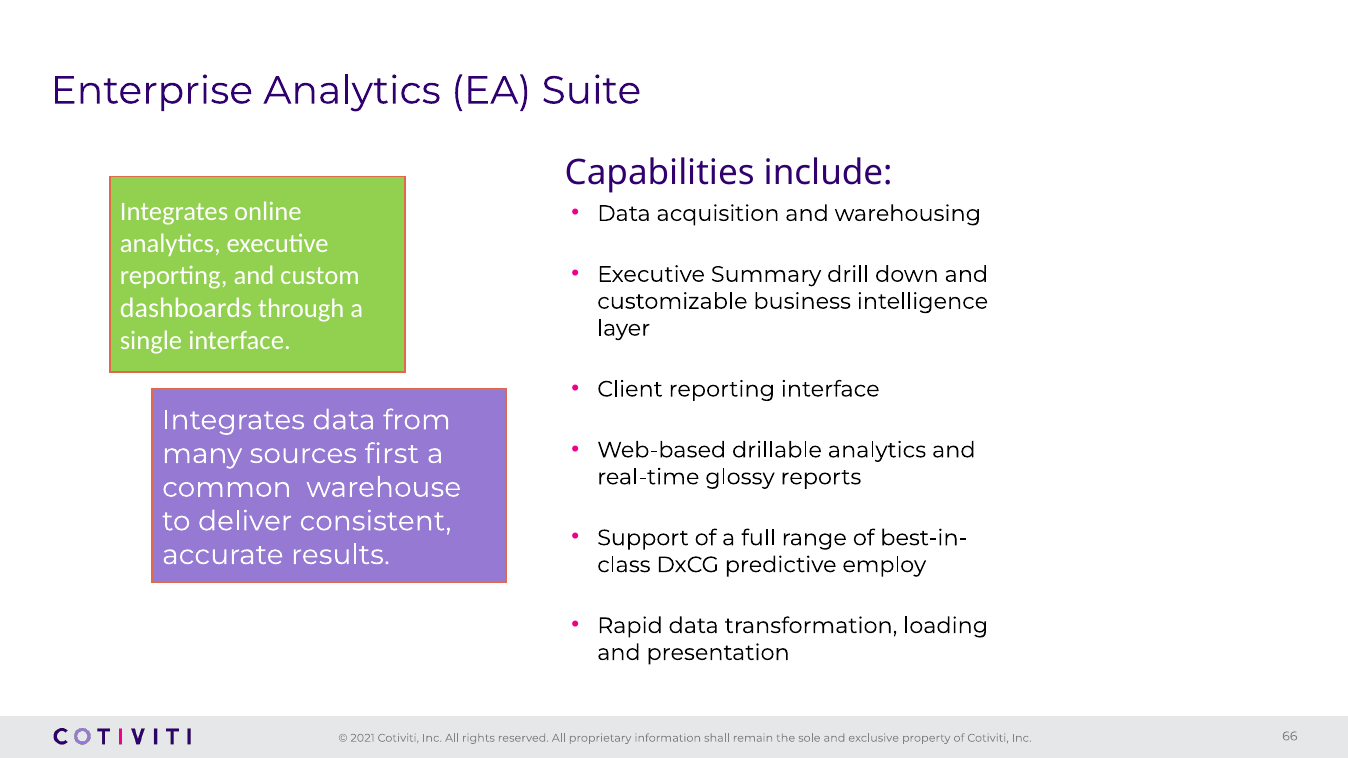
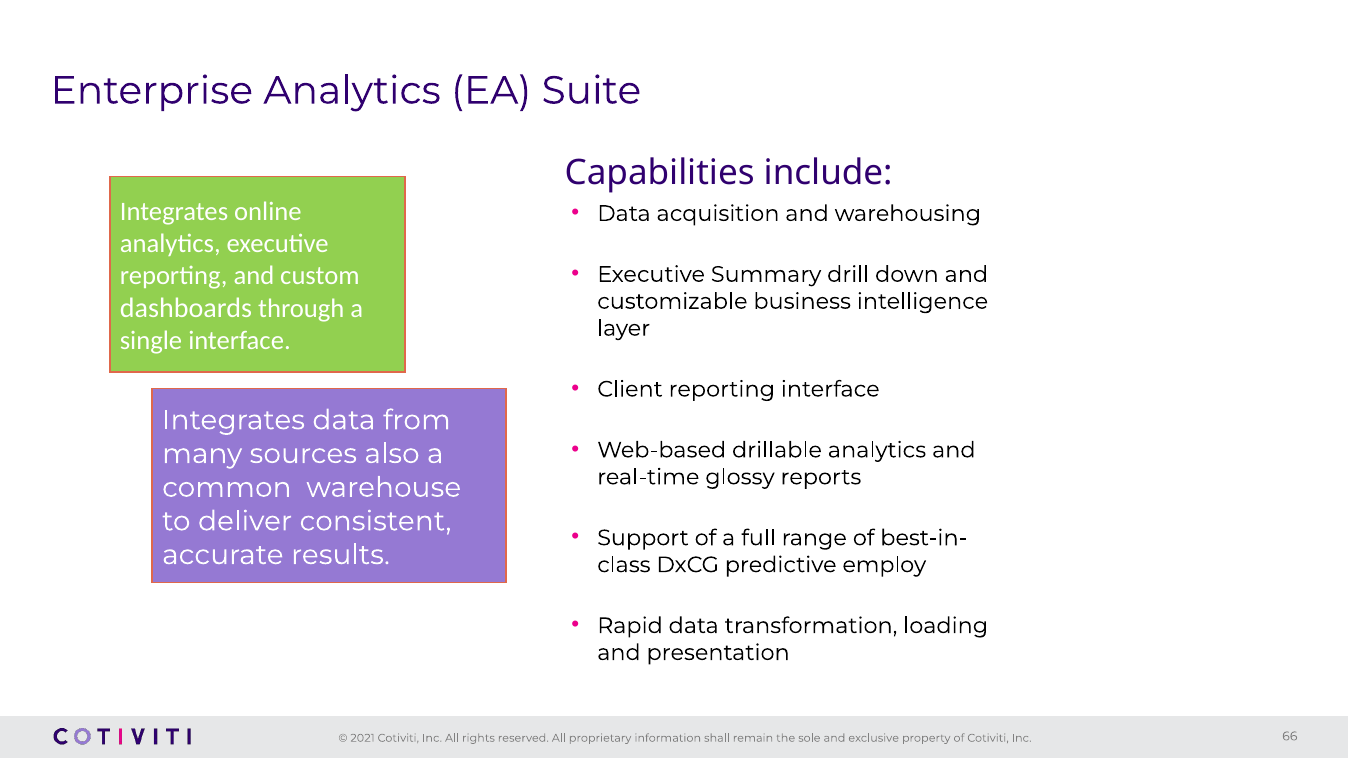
first: first -> also
